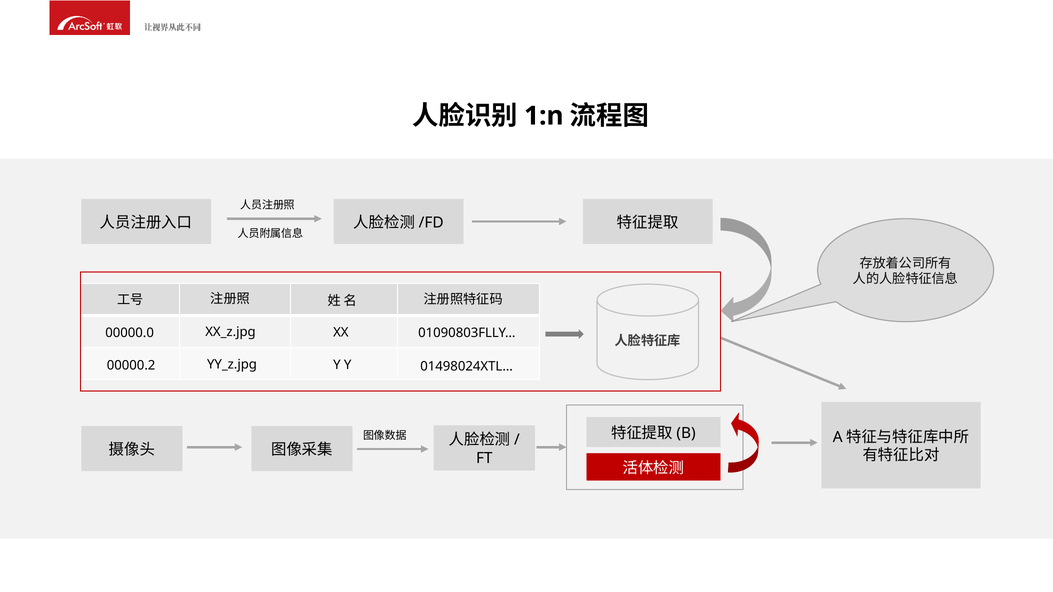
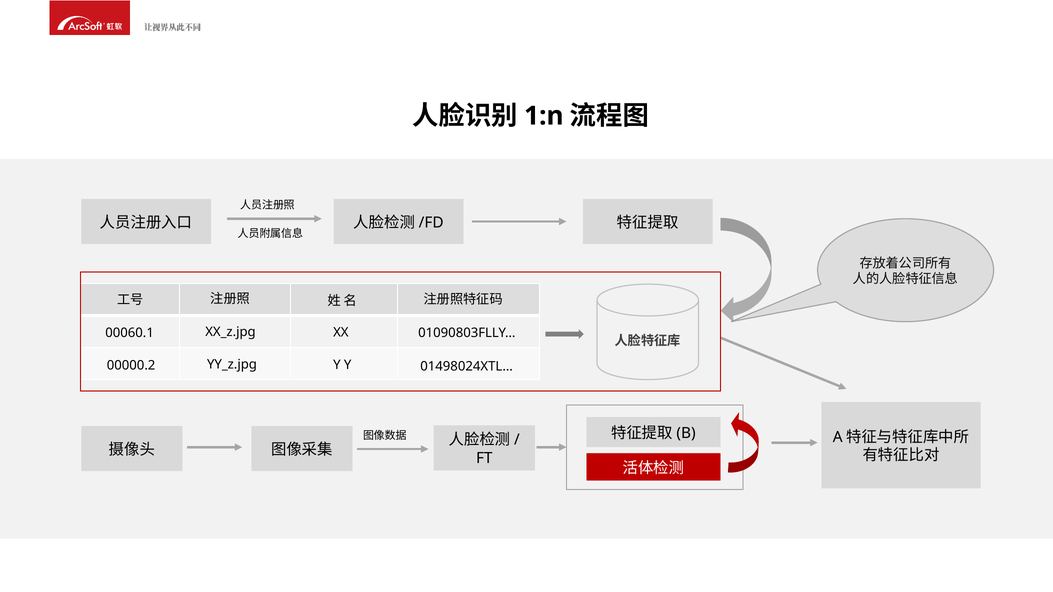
00000.0: 00000.0 -> 00060.1
